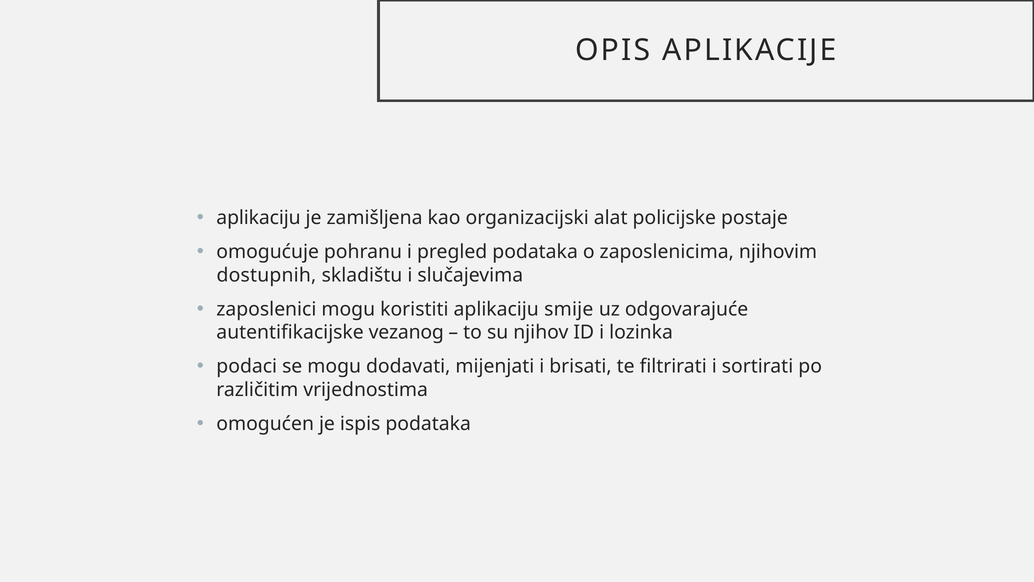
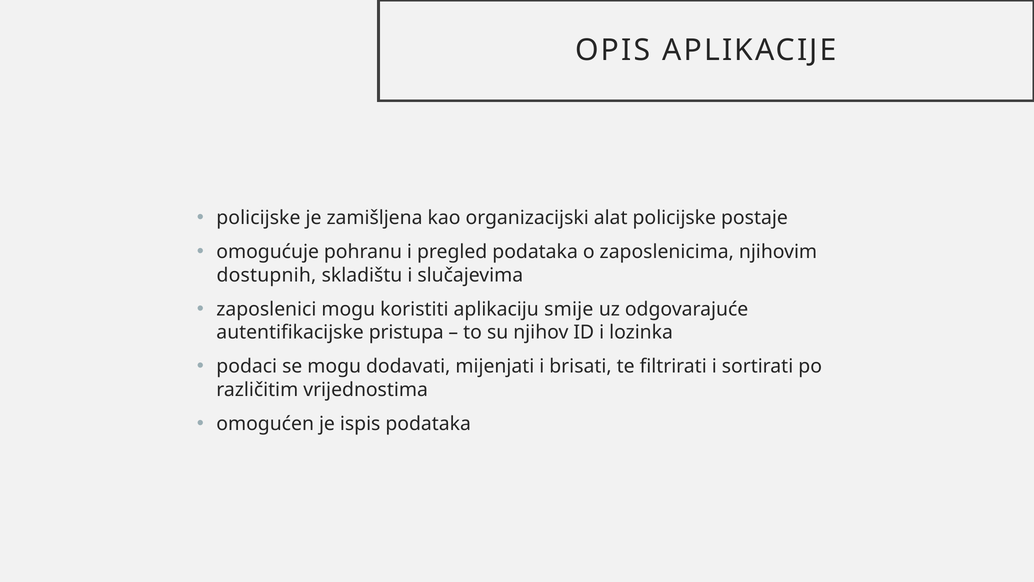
aplikaciju at (259, 218): aplikaciju -> policijske
vezanog: vezanog -> pristupa
